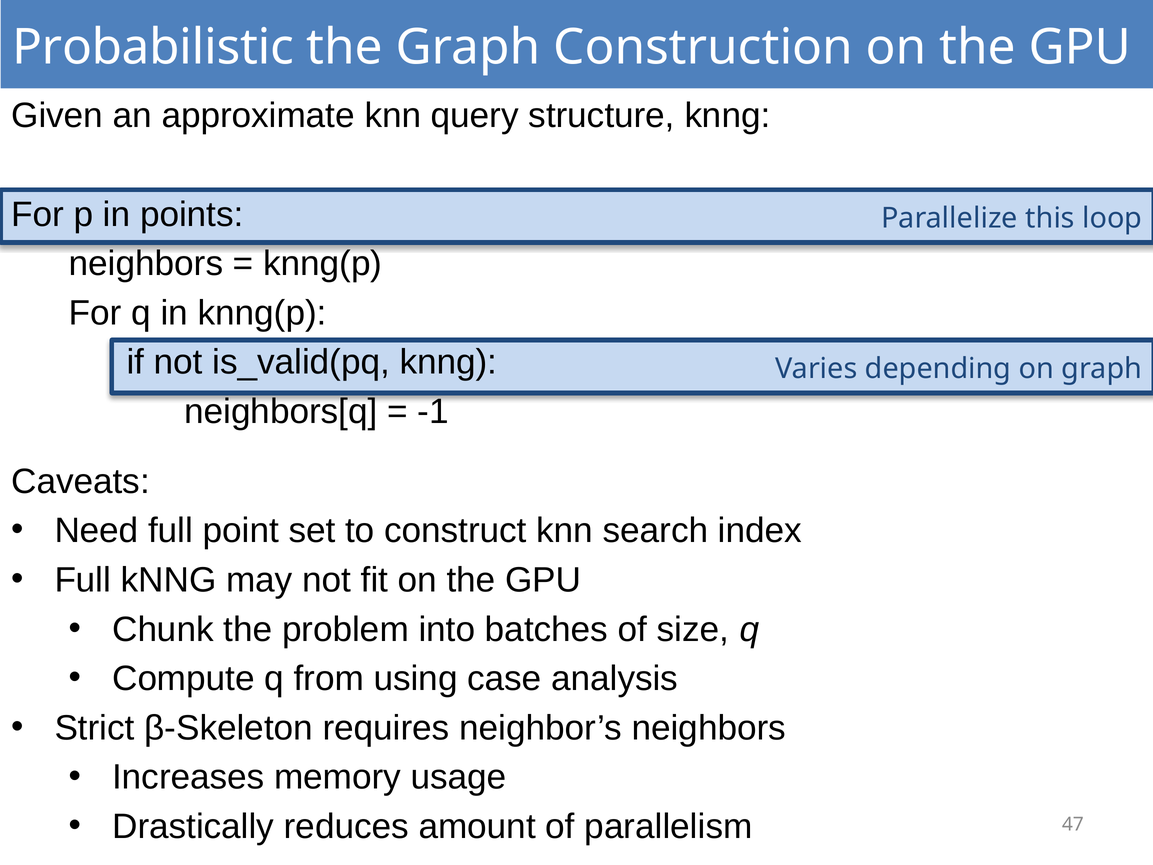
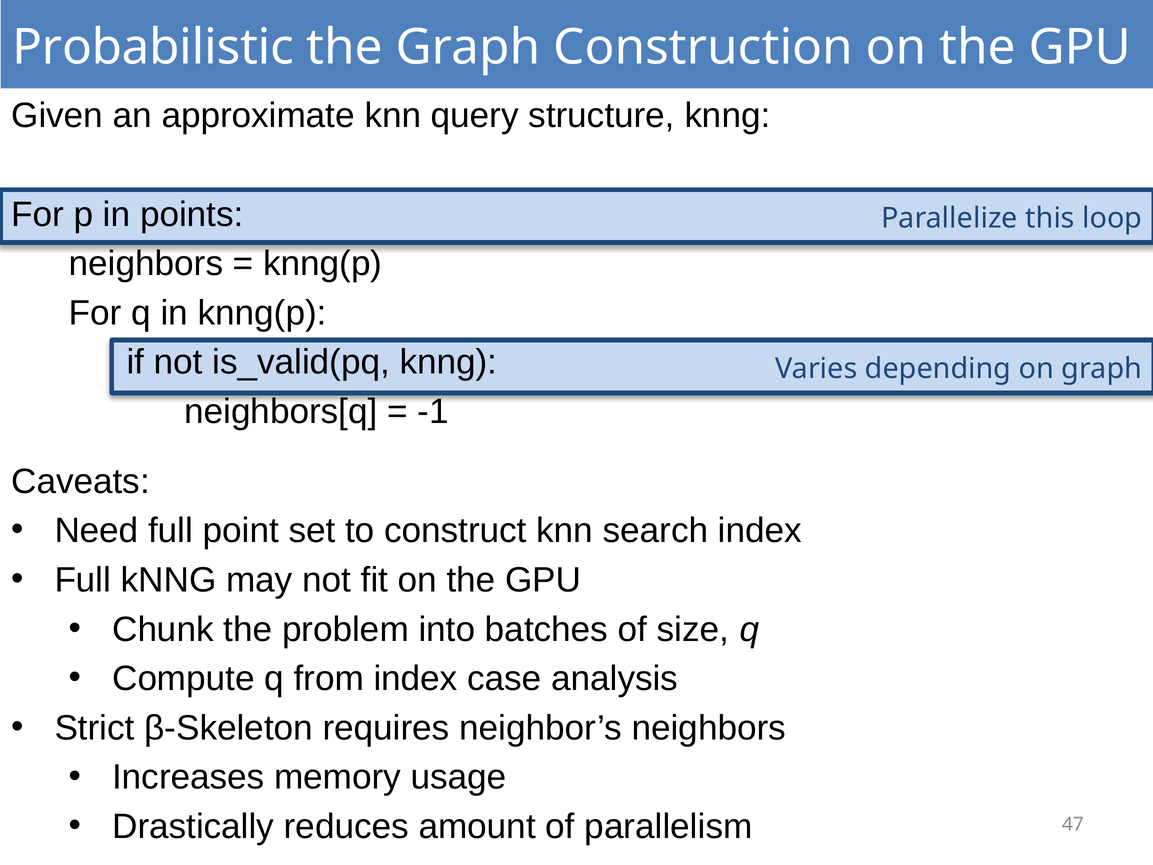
from using: using -> index
